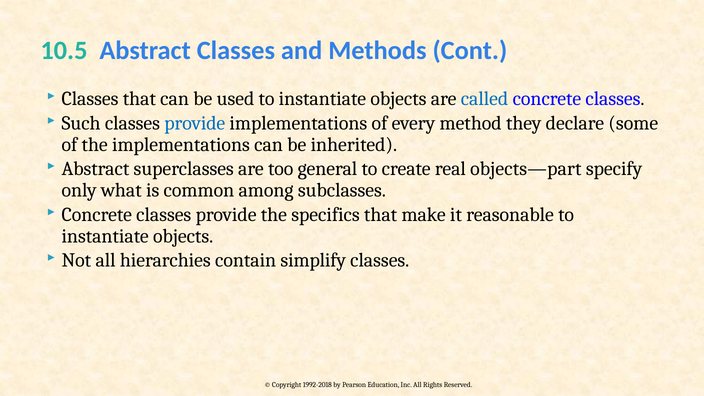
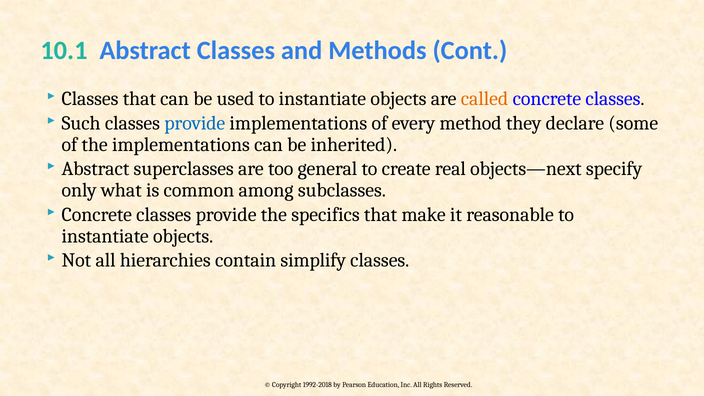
10.5: 10.5 -> 10.1
called colour: blue -> orange
objects—part: objects—part -> objects—next
